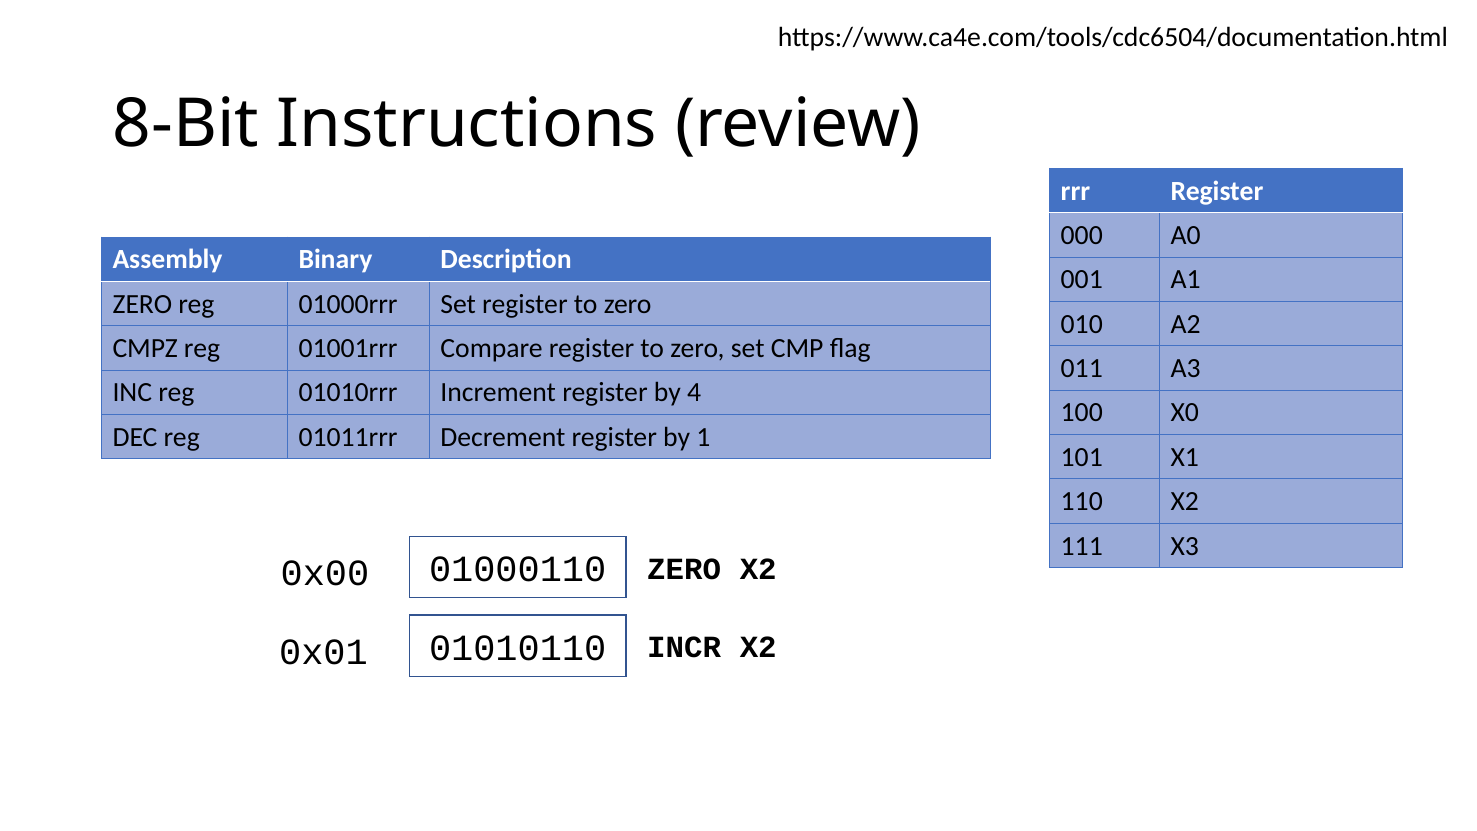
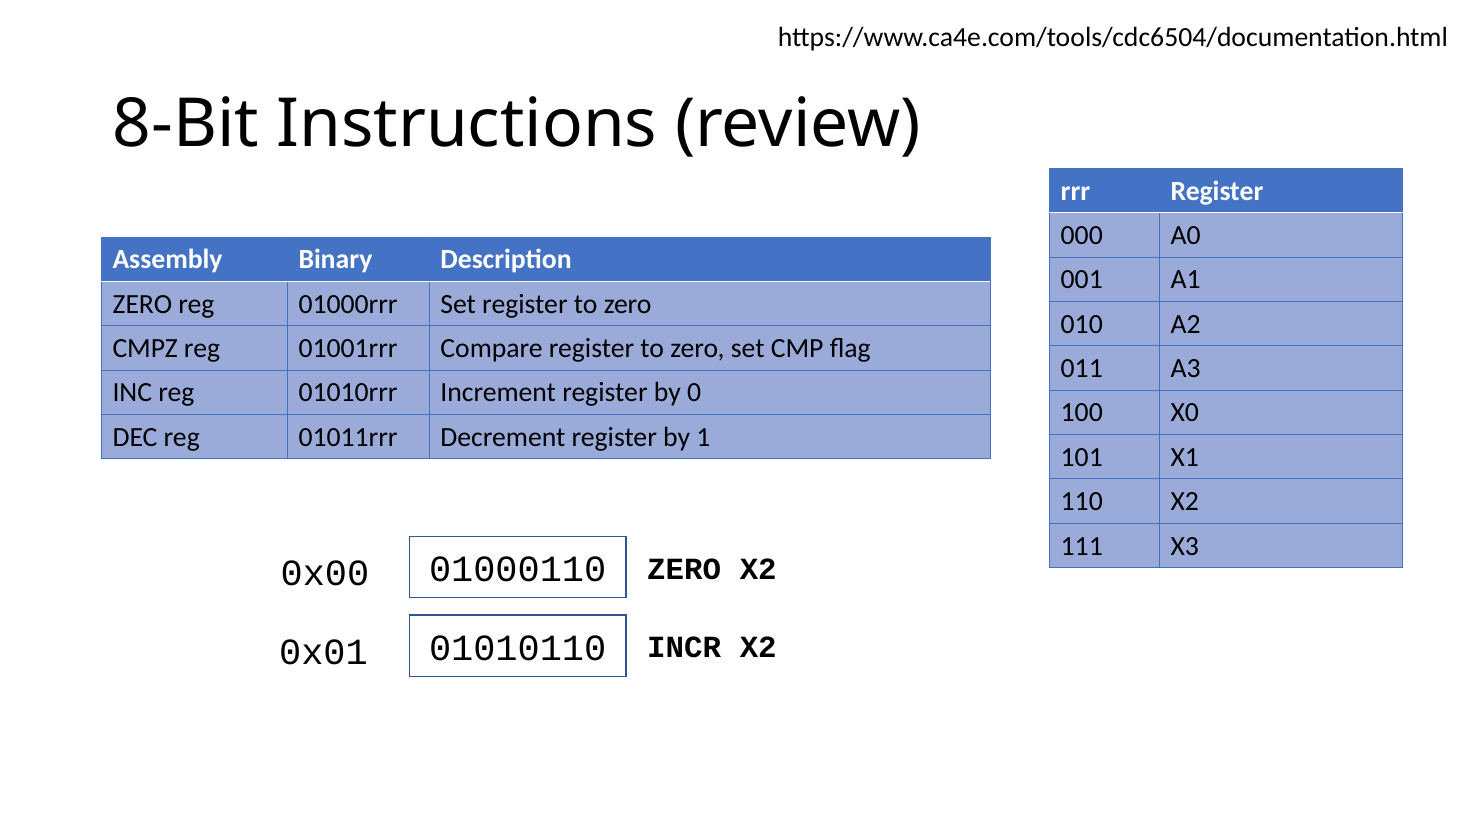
4: 4 -> 0
